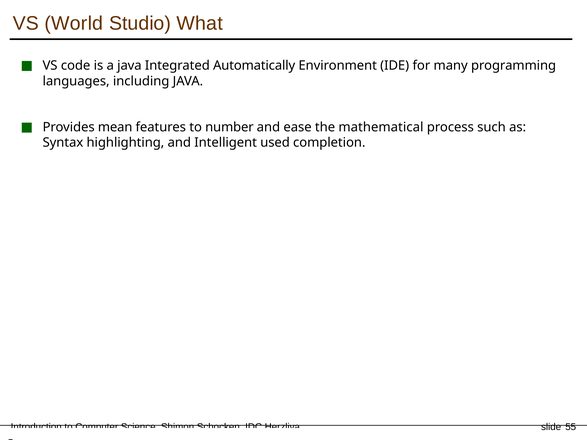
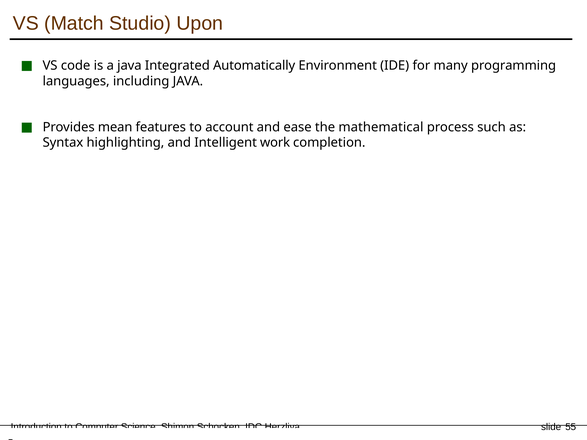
World: World -> Match
What: What -> Upon
number: number -> account
used: used -> work
